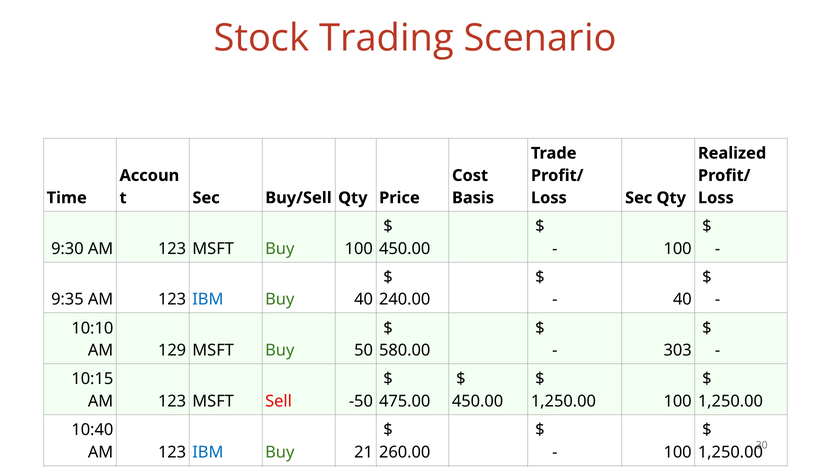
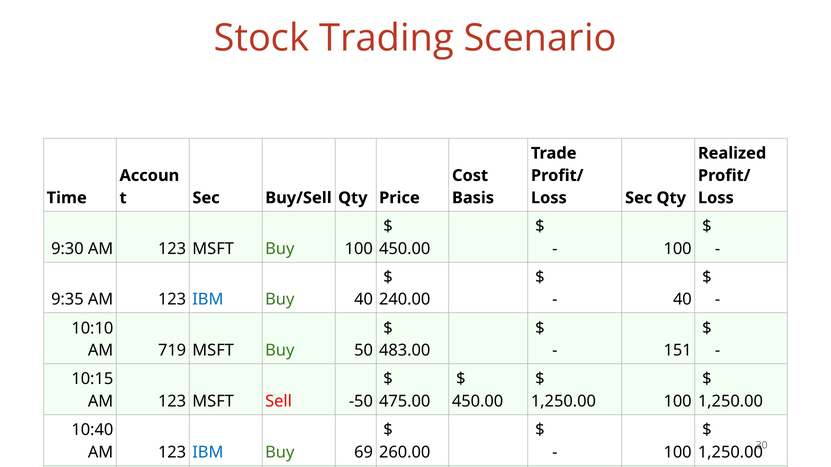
129: 129 -> 719
580.00: 580.00 -> 483.00
303: 303 -> 151
21: 21 -> 69
